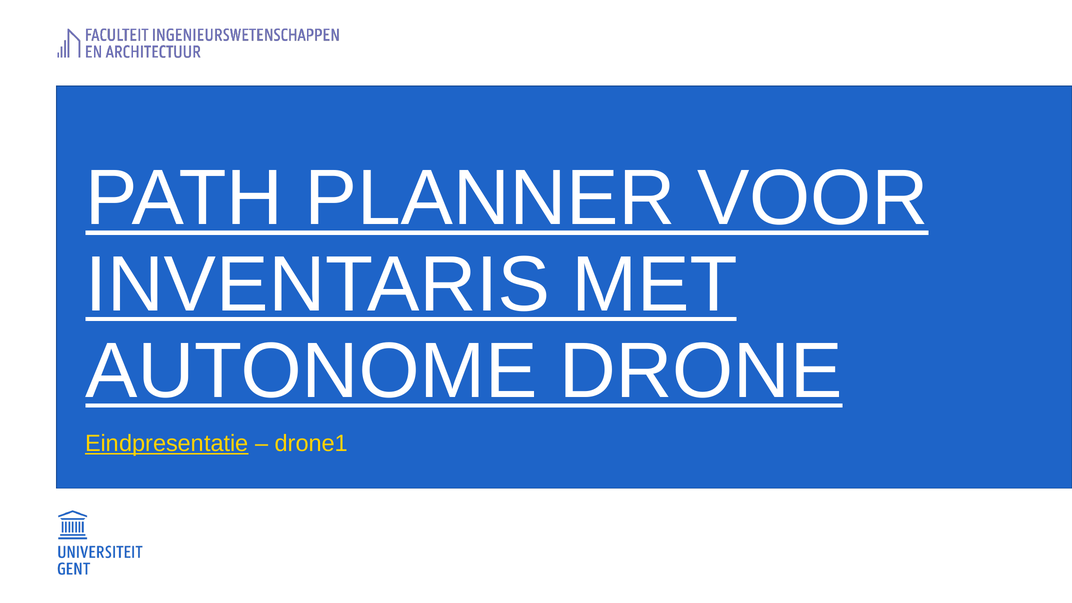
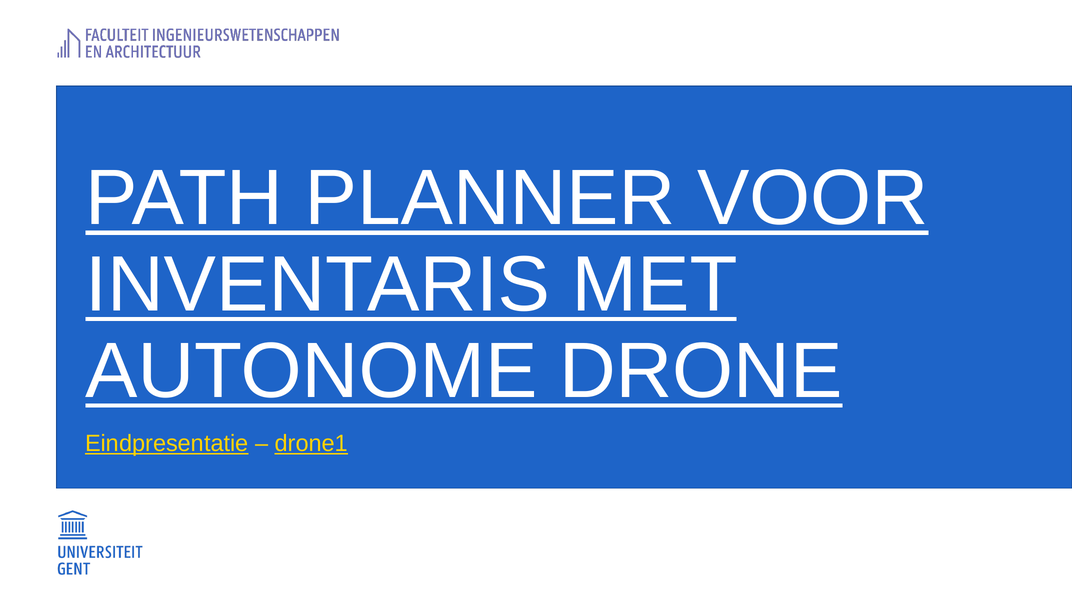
drone1 underline: none -> present
